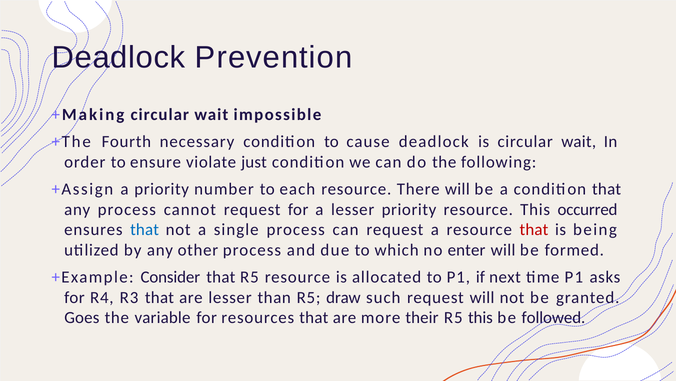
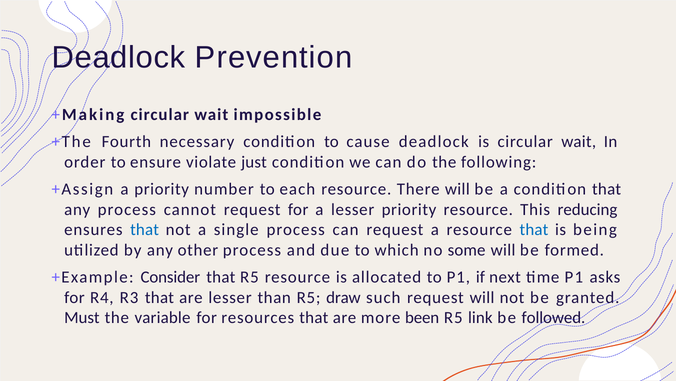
occurred: occurred -> reducing
that at (534, 229) colour: red -> blue
enter: enter -> some
Goes: Goes -> Must
their: their -> been
R5 this: this -> link
